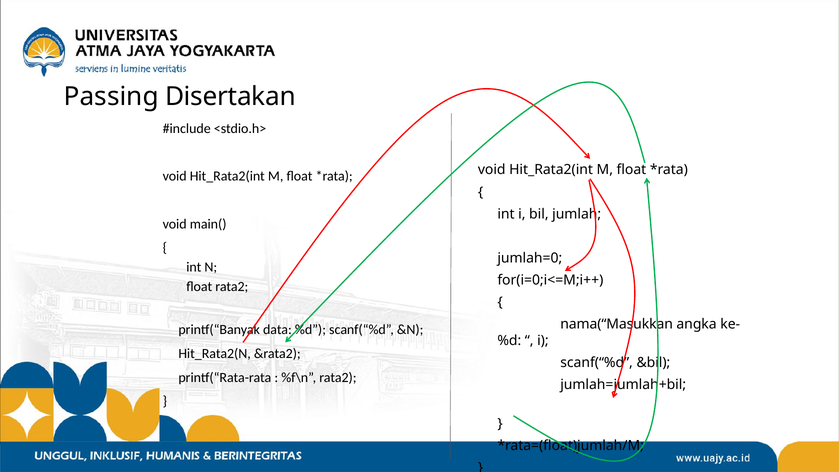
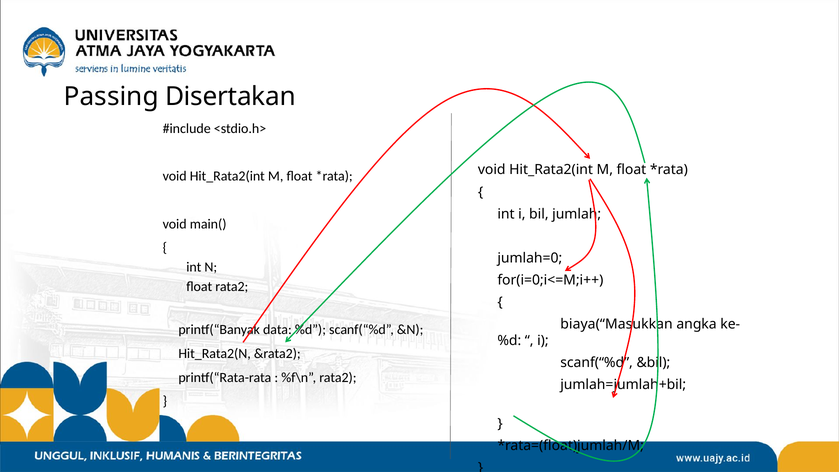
nama(“Masukkan: nama(“Masukkan -> biaya(“Masukkan
